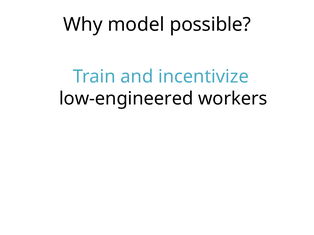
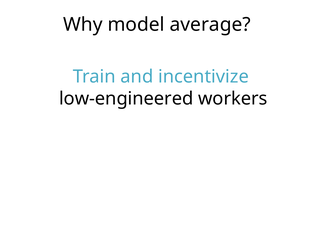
possible: possible -> average
